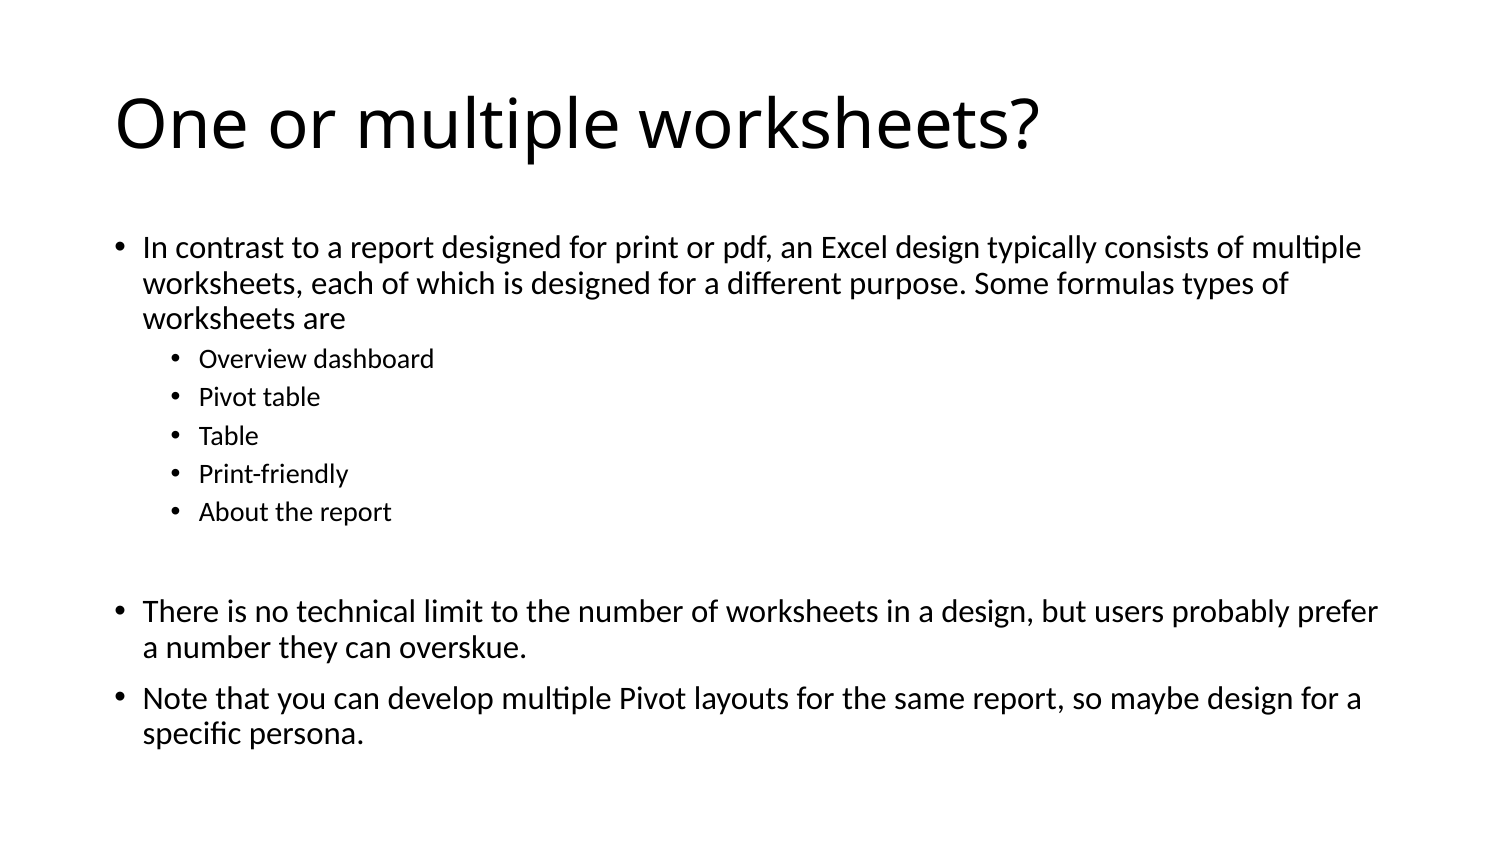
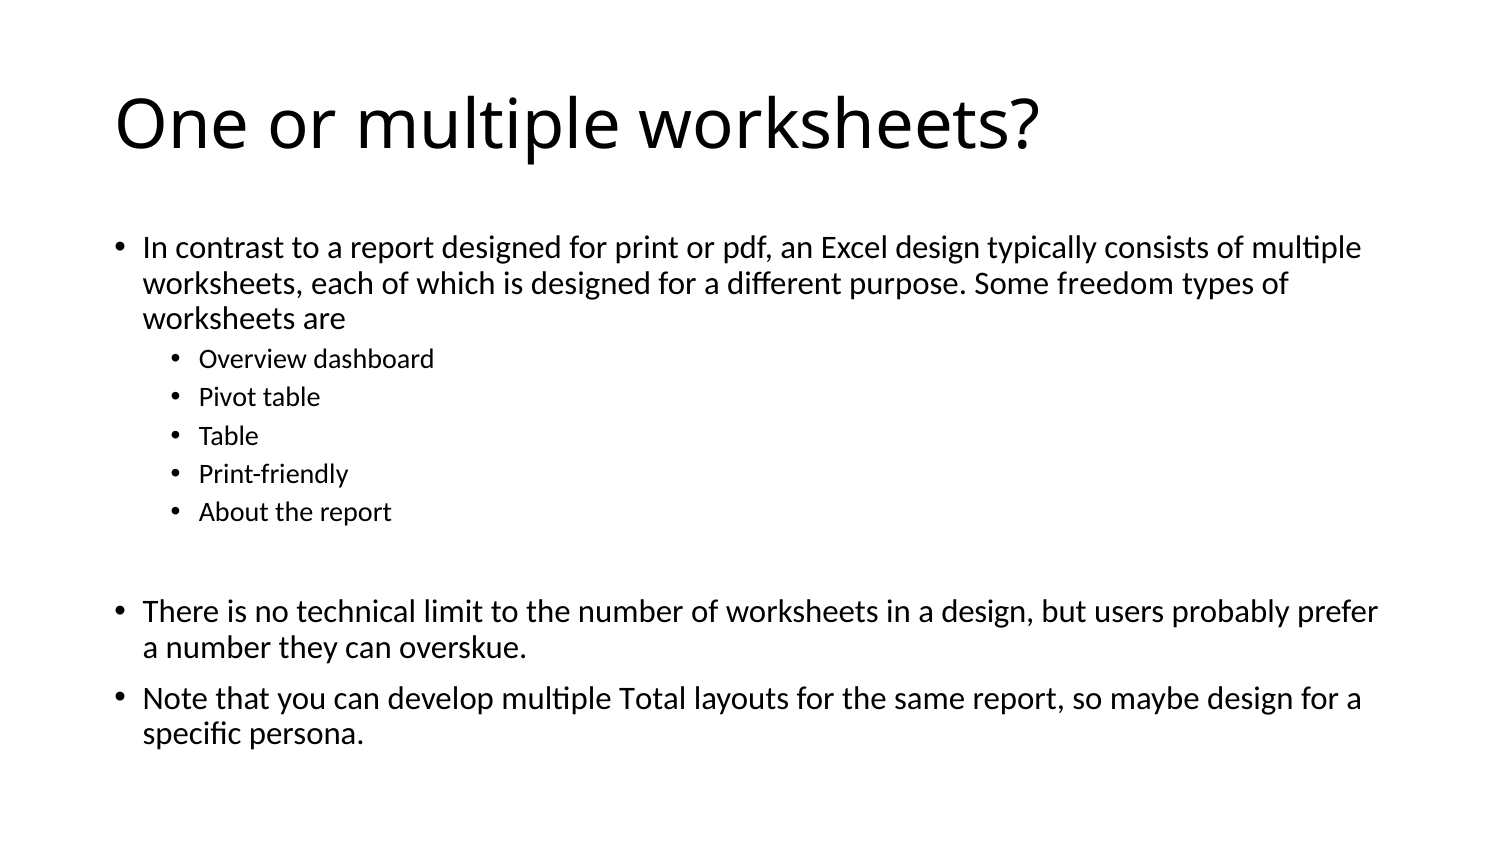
formulas: formulas -> freedom
multiple Pivot: Pivot -> Total
